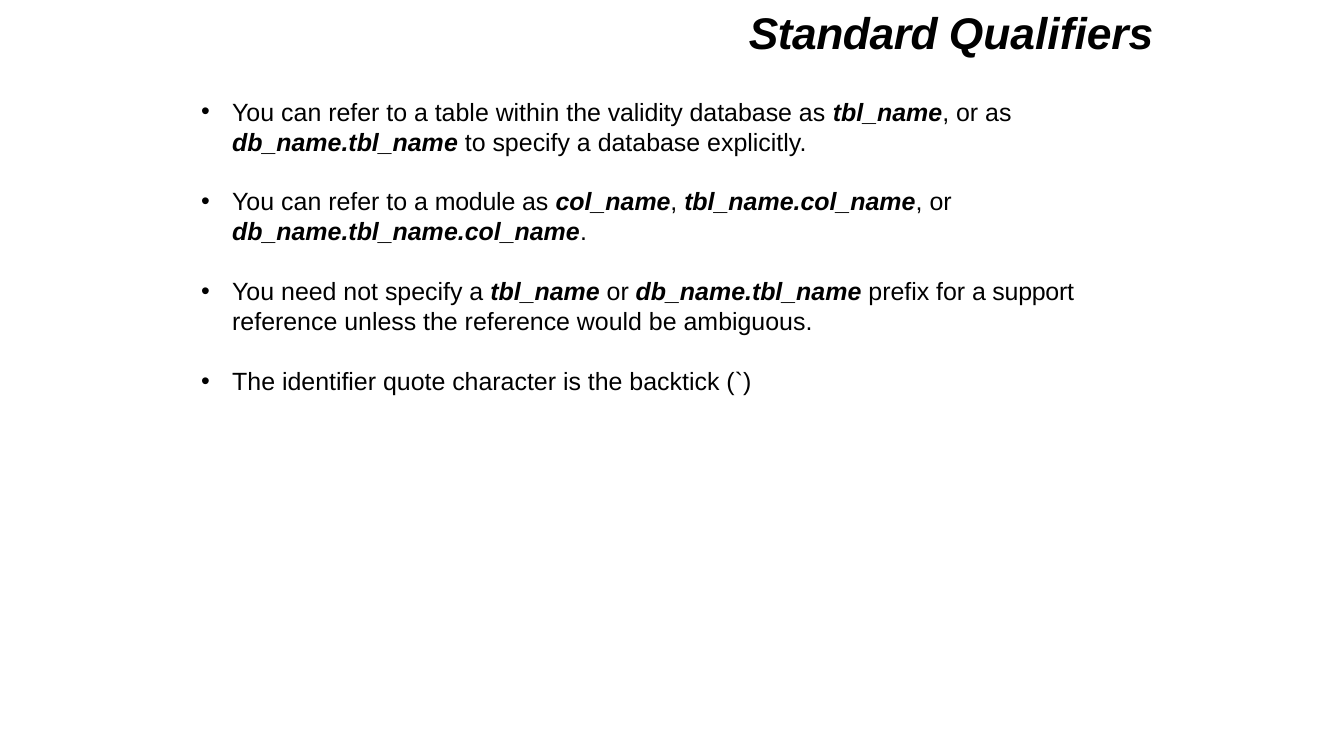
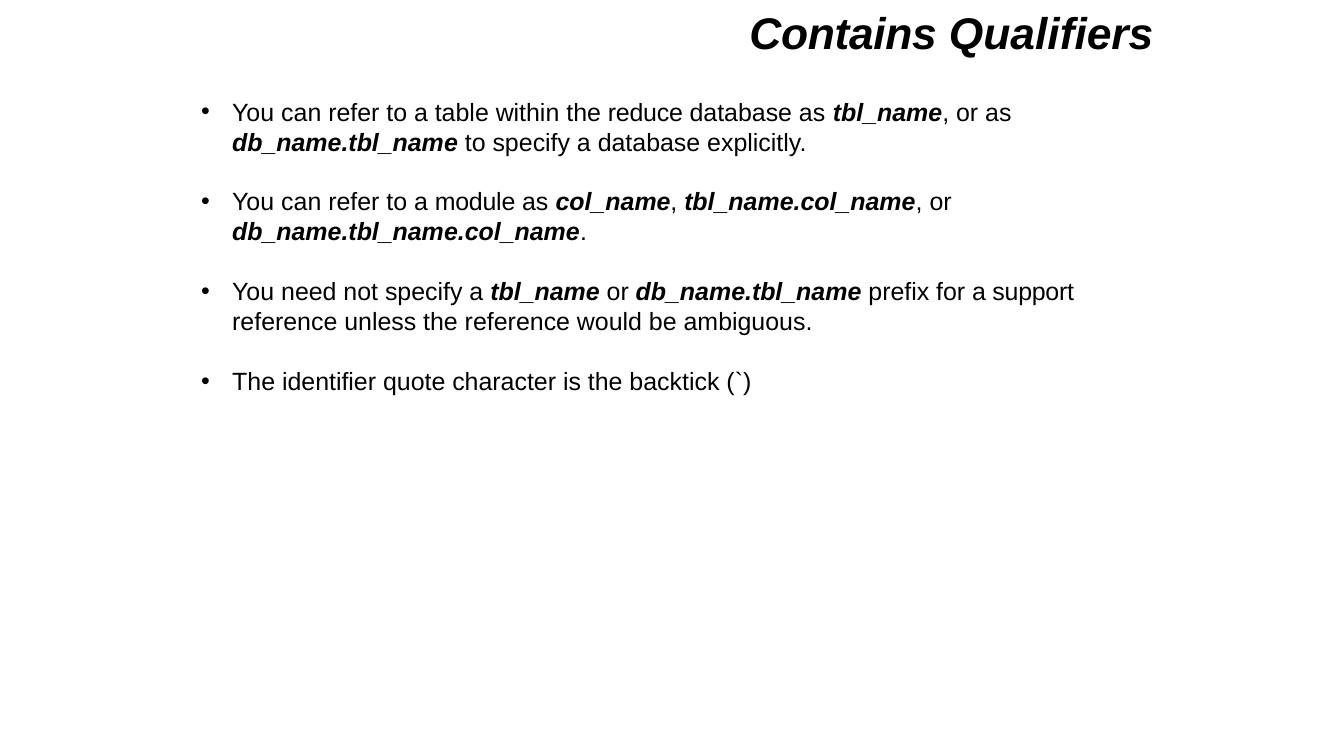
Standard: Standard -> Contains
validity: validity -> reduce
